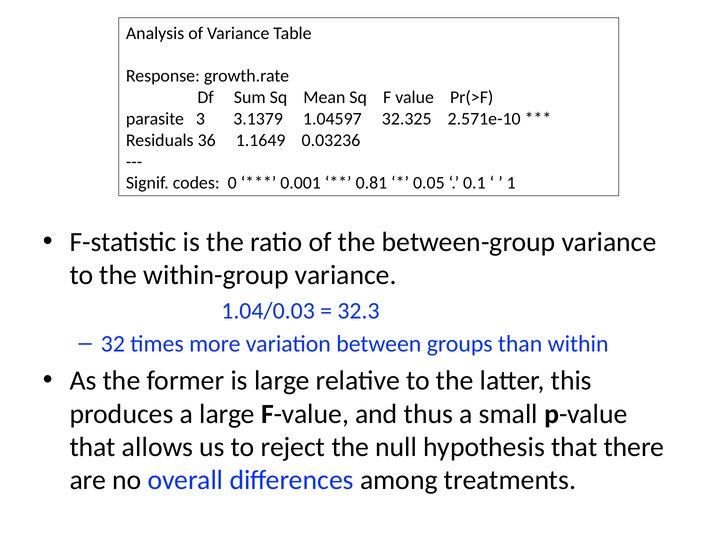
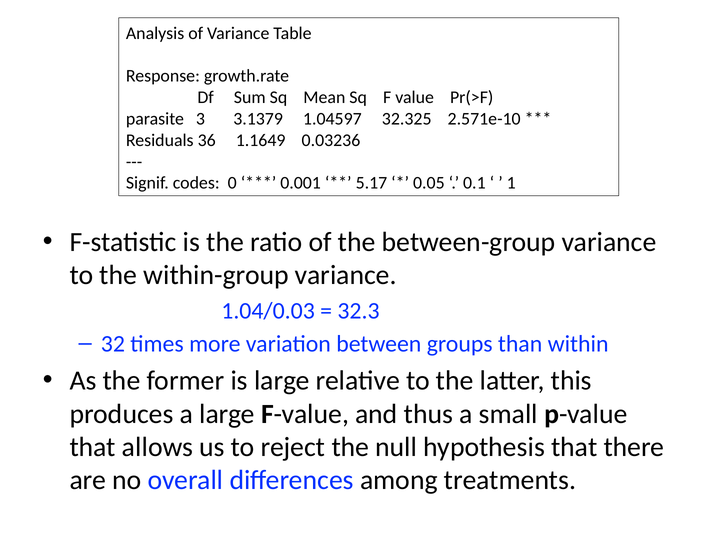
0.81: 0.81 -> 5.17
